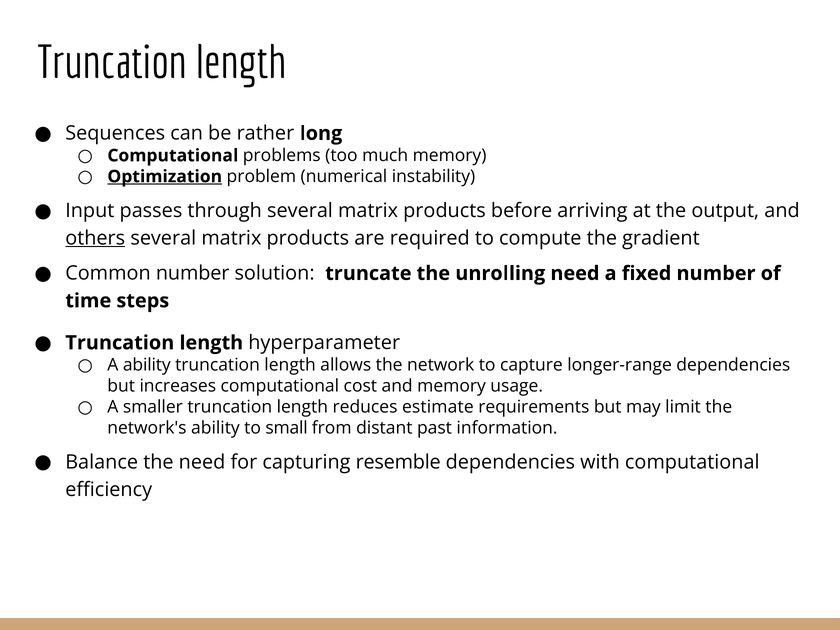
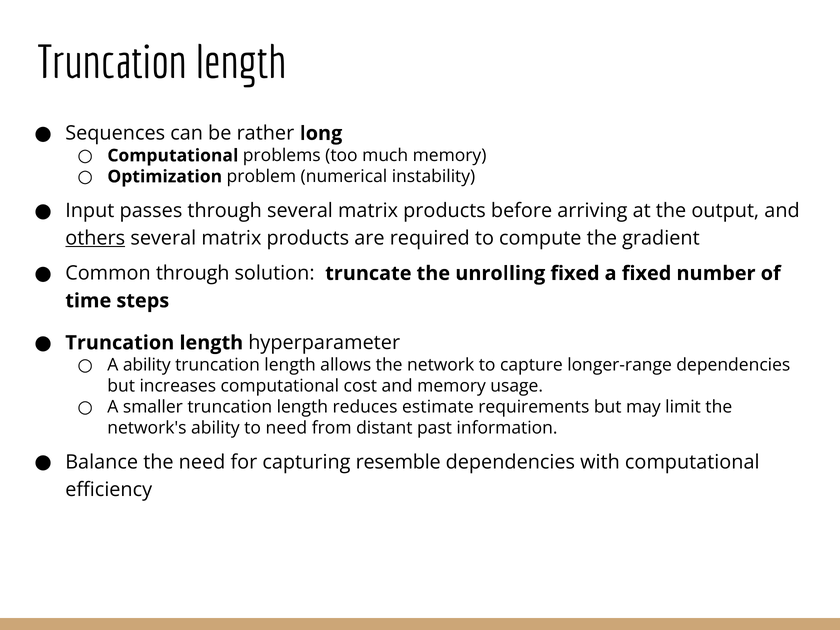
Optimization underline: present -> none
Common number: number -> through
unrolling need: need -> fixed
to small: small -> need
